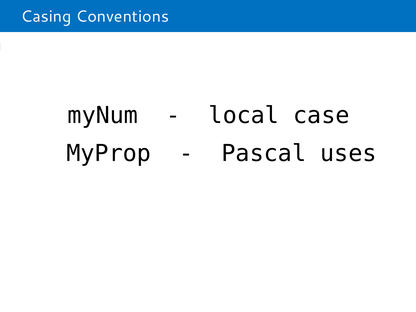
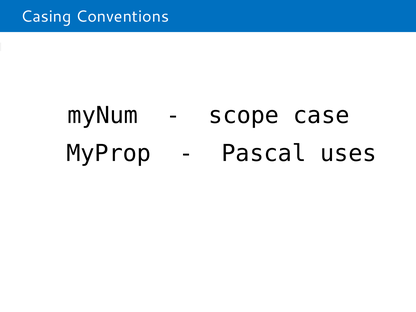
local: local -> scope
